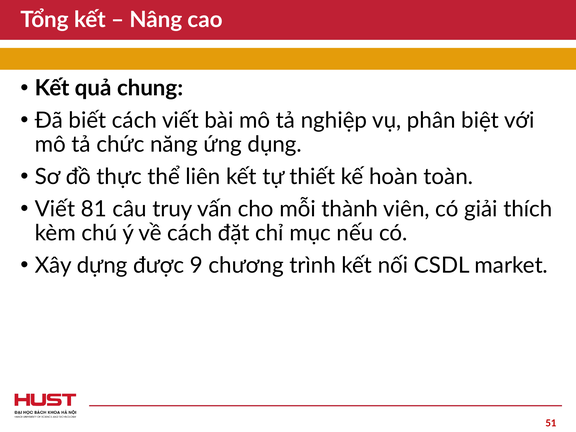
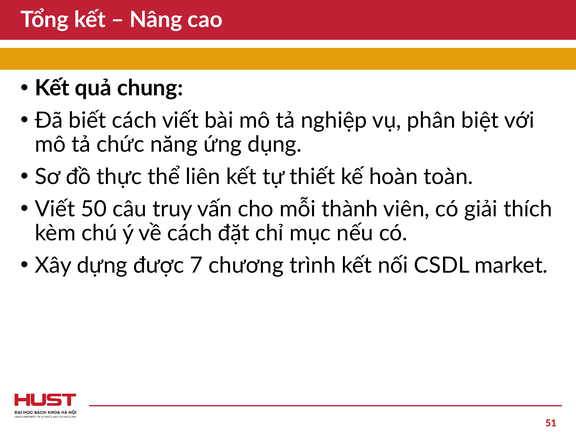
81: 81 -> 50
9: 9 -> 7
